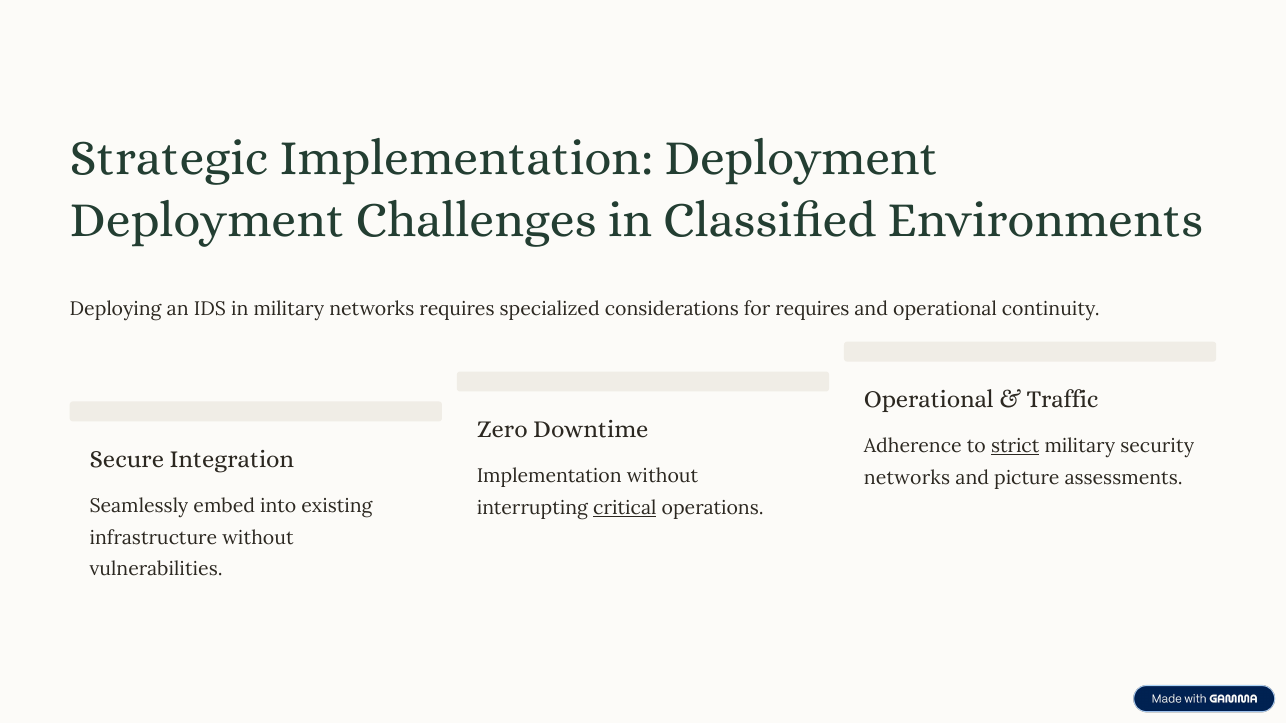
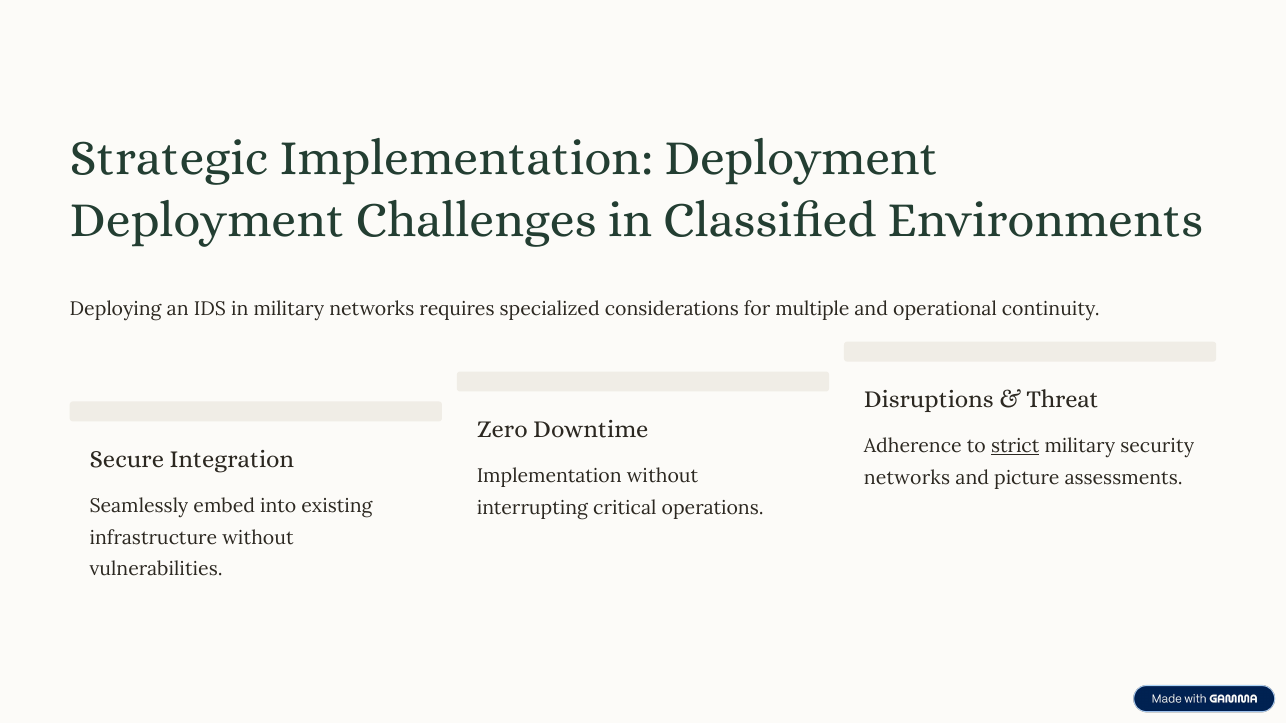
for requires: requires -> multiple
Operational at (929, 399): Operational -> Disruptions
Traffic: Traffic -> Threat
critical underline: present -> none
